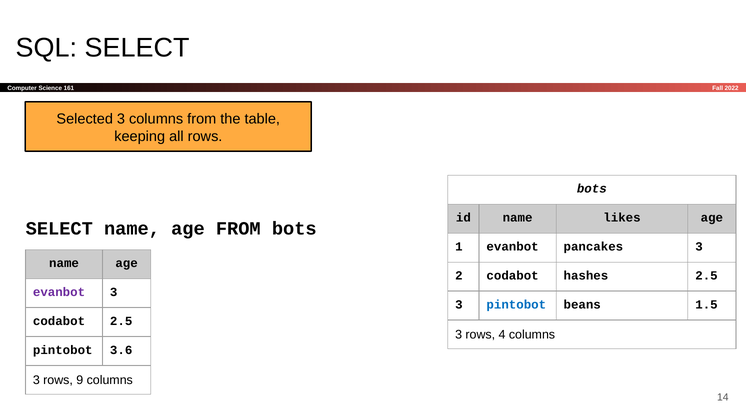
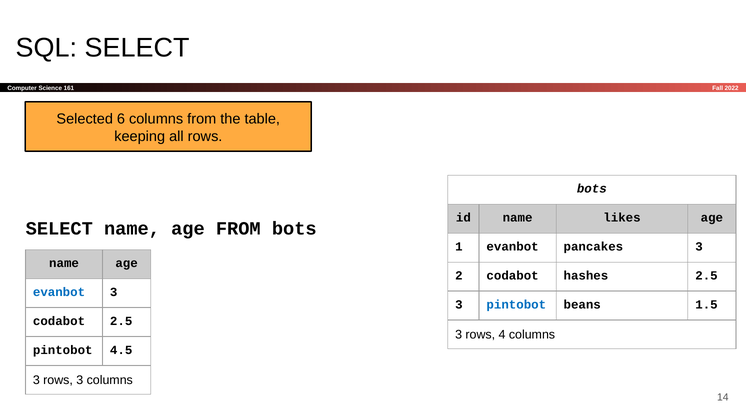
Selected 3: 3 -> 6
evanbot at (59, 292) colour: purple -> blue
3.6: 3.6 -> 4.5
rows 9: 9 -> 3
